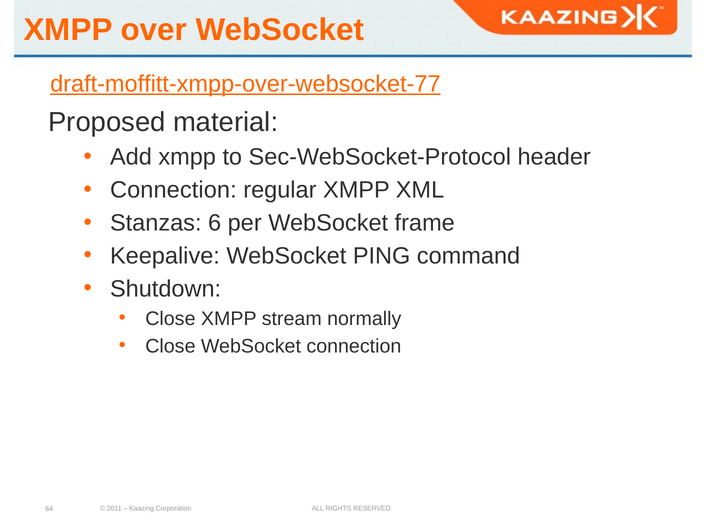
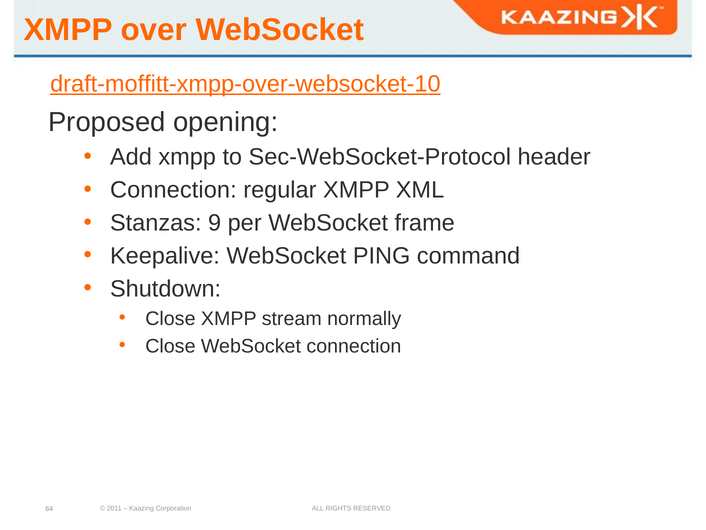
draft-moffitt-xmpp-over-websocket-77: draft-moffitt-xmpp-over-websocket-77 -> draft-moffitt-xmpp-over-websocket-10
material: material -> opening
6: 6 -> 9
